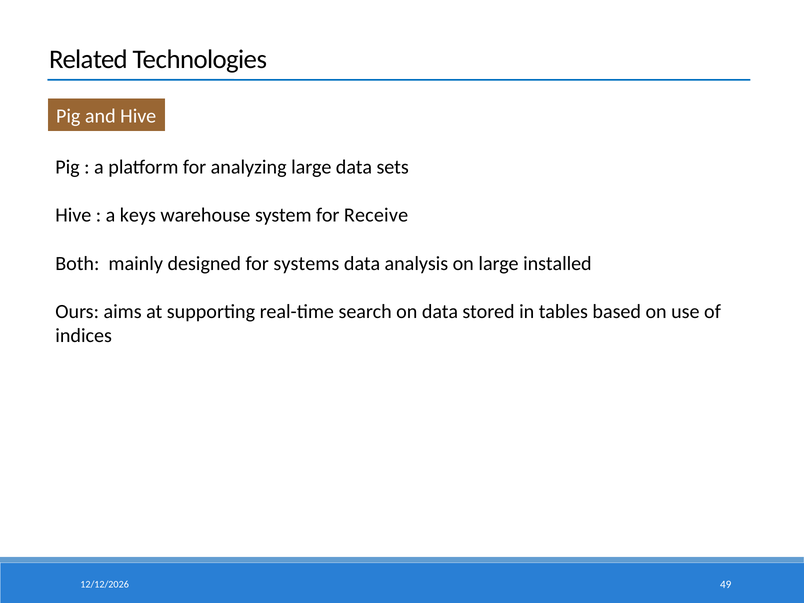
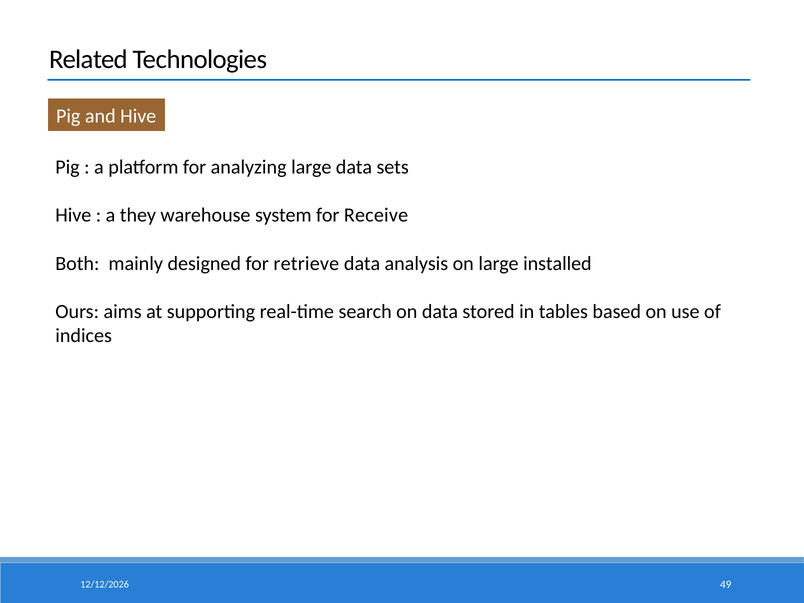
keys: keys -> they
systems: systems -> retrieve
